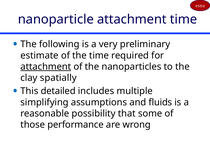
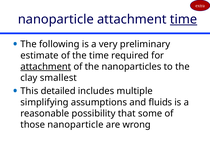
time at (184, 19) underline: none -> present
spatially: spatially -> smallest
those performance: performance -> nanoparticle
